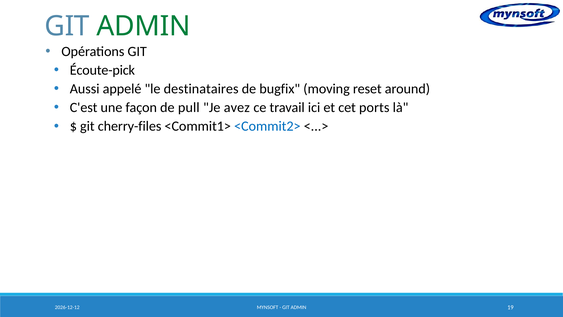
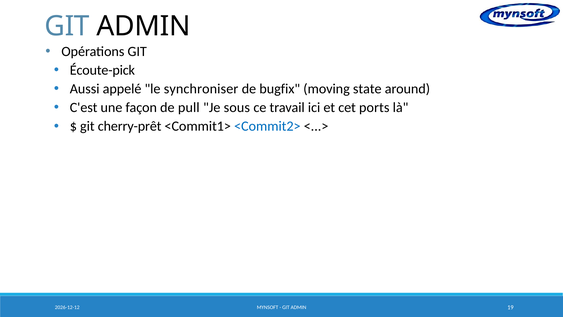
ADMIN at (143, 26) colour: green -> black
destinataires: destinataires -> synchroniser
reset: reset -> state
avez: avez -> sous
cherry-files: cherry-files -> cherry-prêt
